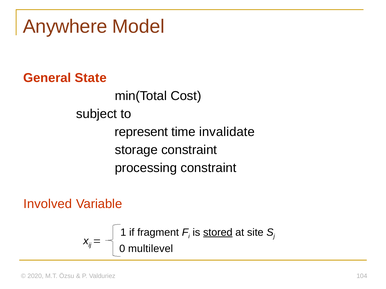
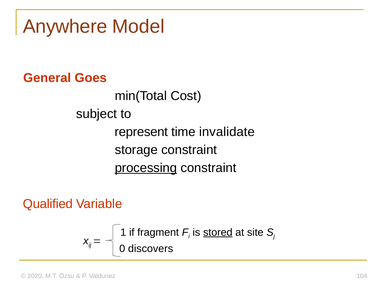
State: State -> Goes
processing underline: none -> present
Involved: Involved -> Qualified
multilevel: multilevel -> discovers
